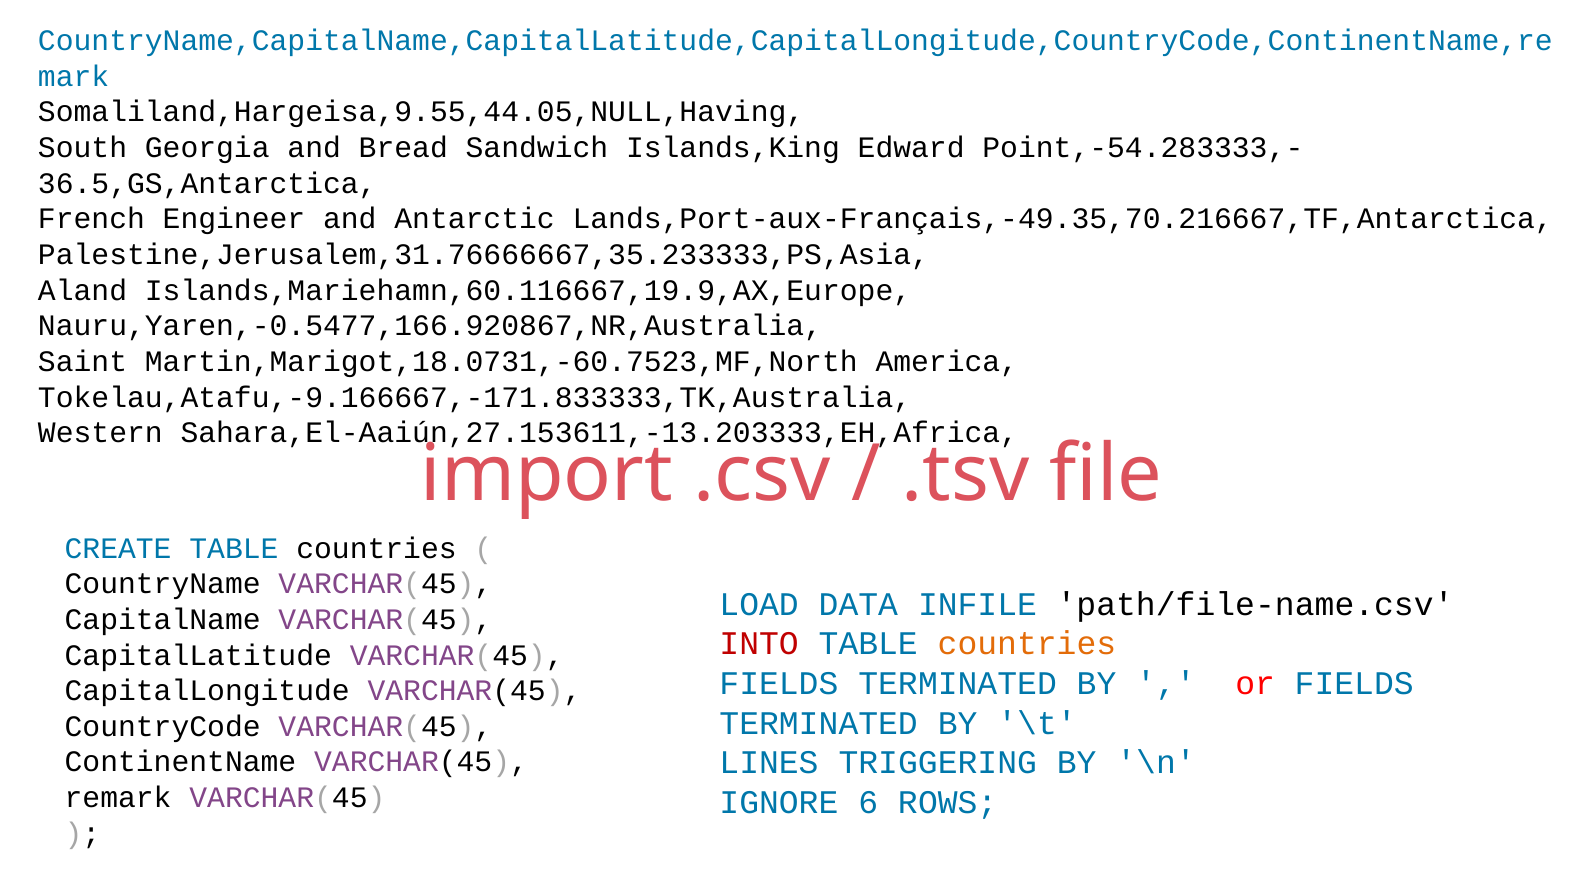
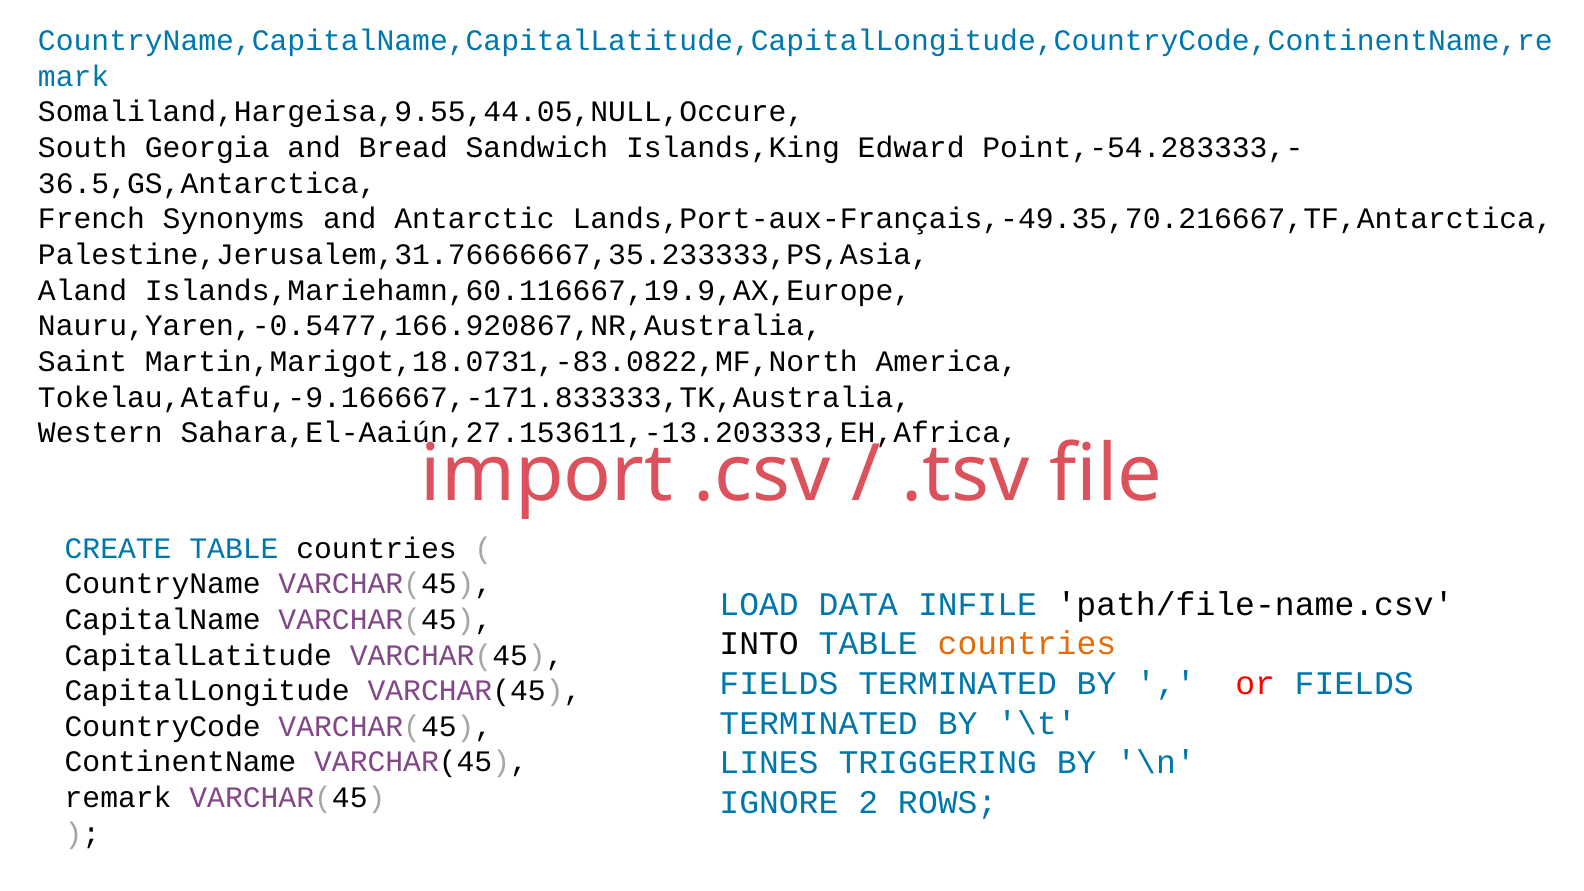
Somaliland,Hargeisa,9.55,44.05,NULL,Having: Somaliland,Hargeisa,9.55,44.05,NULL,Having -> Somaliland,Hargeisa,9.55,44.05,NULL,Occure
Engineer: Engineer -> Synonyms
Martin,Marigot,18.0731,-60.7523,MF,North: Martin,Marigot,18.0731,-60.7523,MF,North -> Martin,Marigot,18.0731,-83.0822,MF,North
INTO colour: red -> black
6: 6 -> 2
